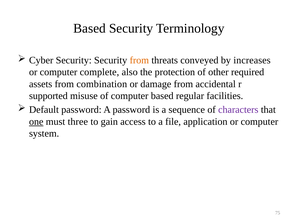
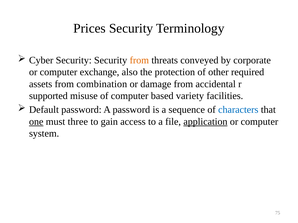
Based at (90, 28): Based -> Prices
increases: increases -> corporate
complete: complete -> exchange
regular: regular -> variety
characters colour: purple -> blue
application underline: none -> present
